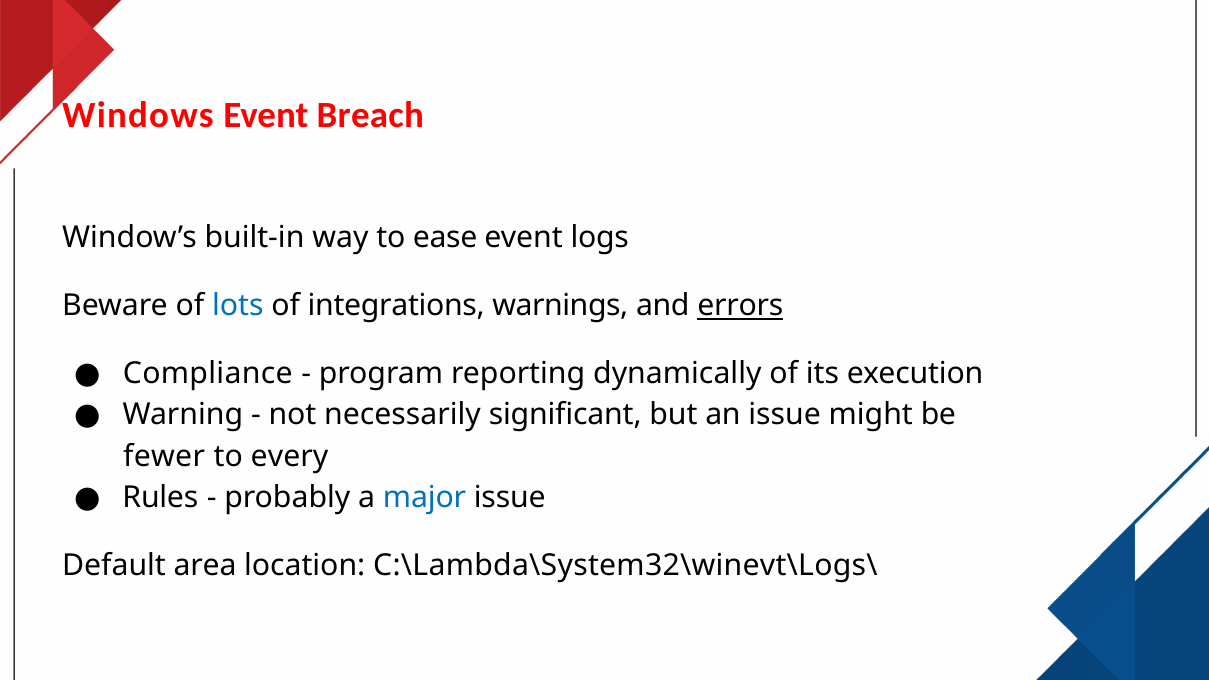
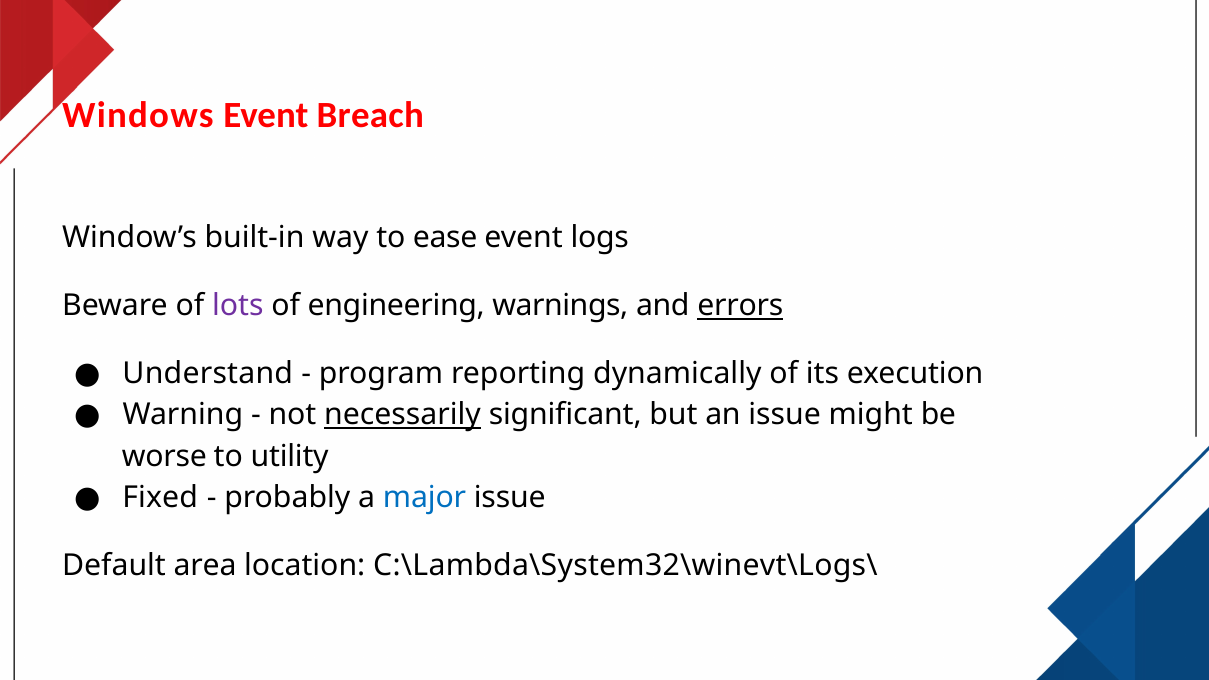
lots colour: blue -> purple
integrations: integrations -> engineering
Compliance: Compliance -> Understand
necessarily underline: none -> present
fewer: fewer -> worse
every: every -> utility
Rules: Rules -> Fixed
